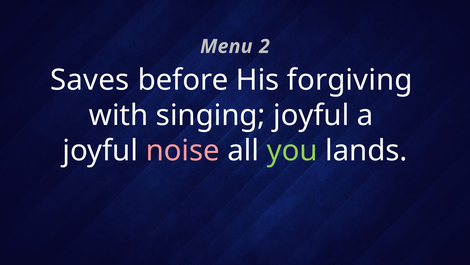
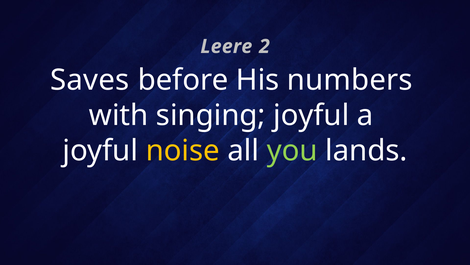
Menu: Menu -> Leere
forgiving: forgiving -> numbers
noise colour: pink -> yellow
